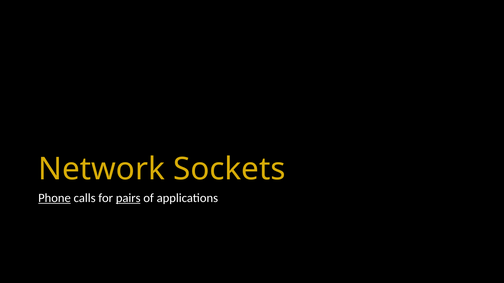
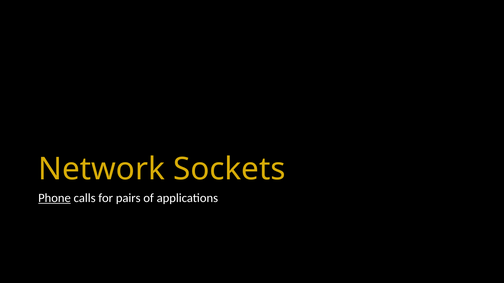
pairs underline: present -> none
